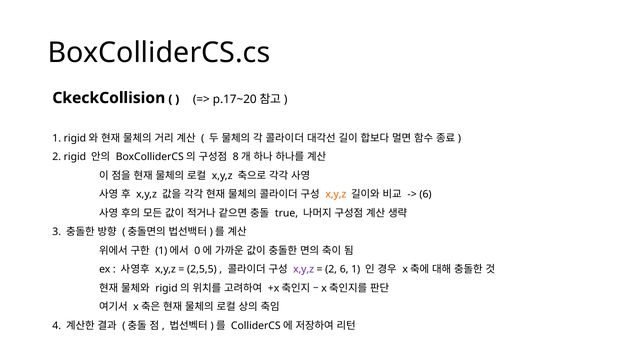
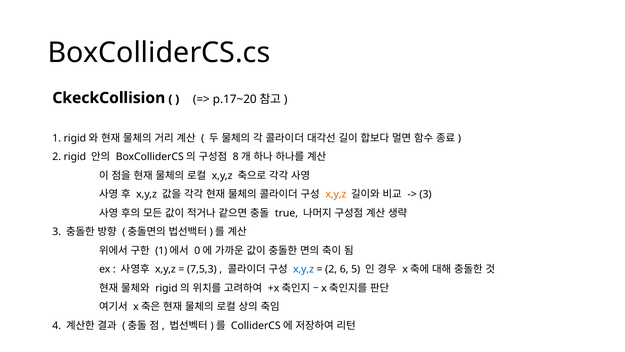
6 at (426, 194): 6 -> 3
2,5,5: 2,5,5 -> 7,5,3
x,y,z at (304, 269) colour: purple -> blue
6 1: 1 -> 5
